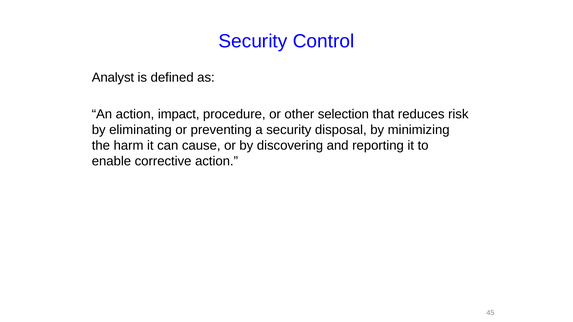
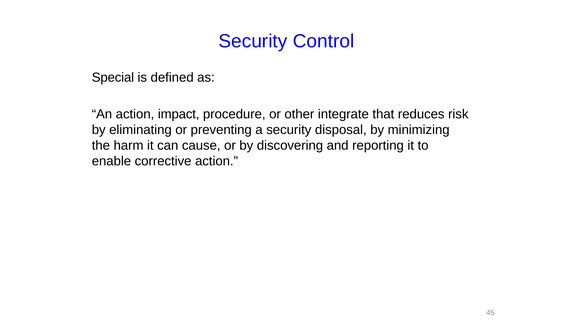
Analyst: Analyst -> Special
selection: selection -> integrate
